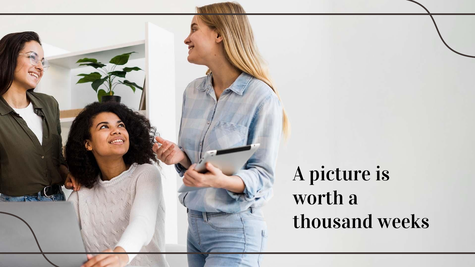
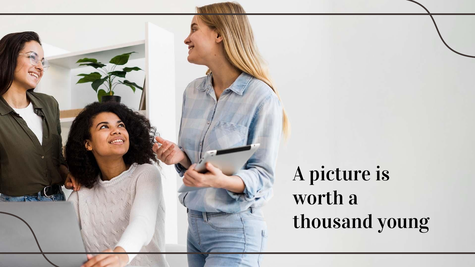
weeks: weeks -> young
